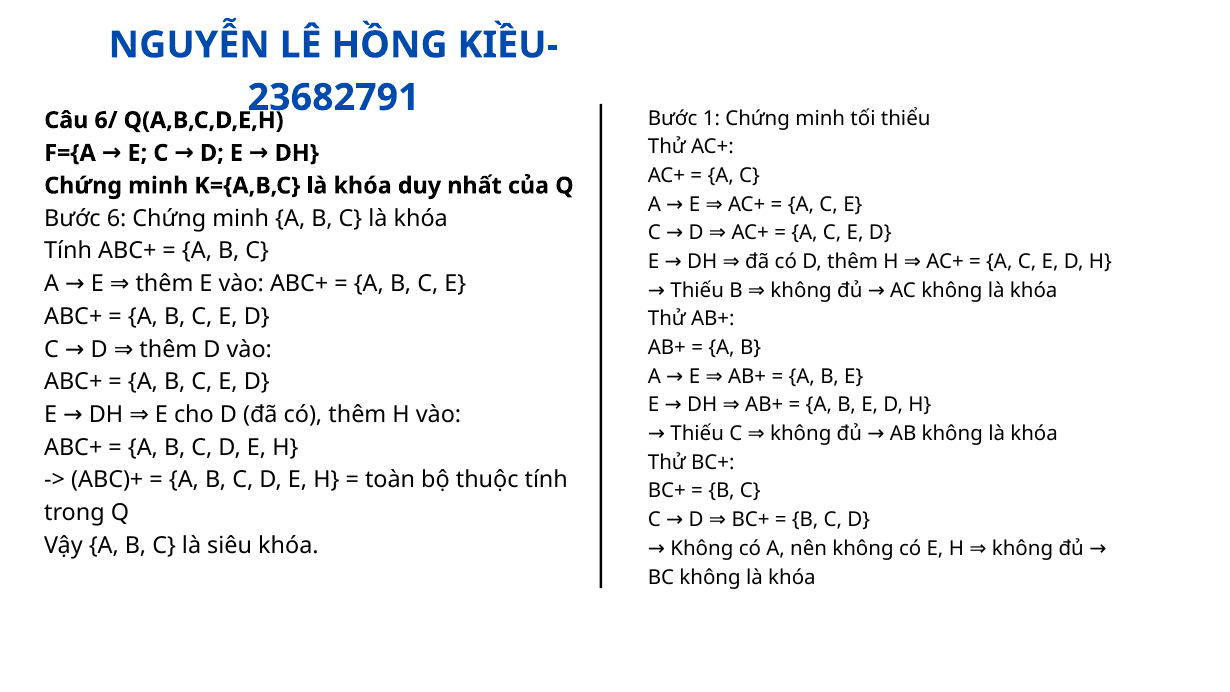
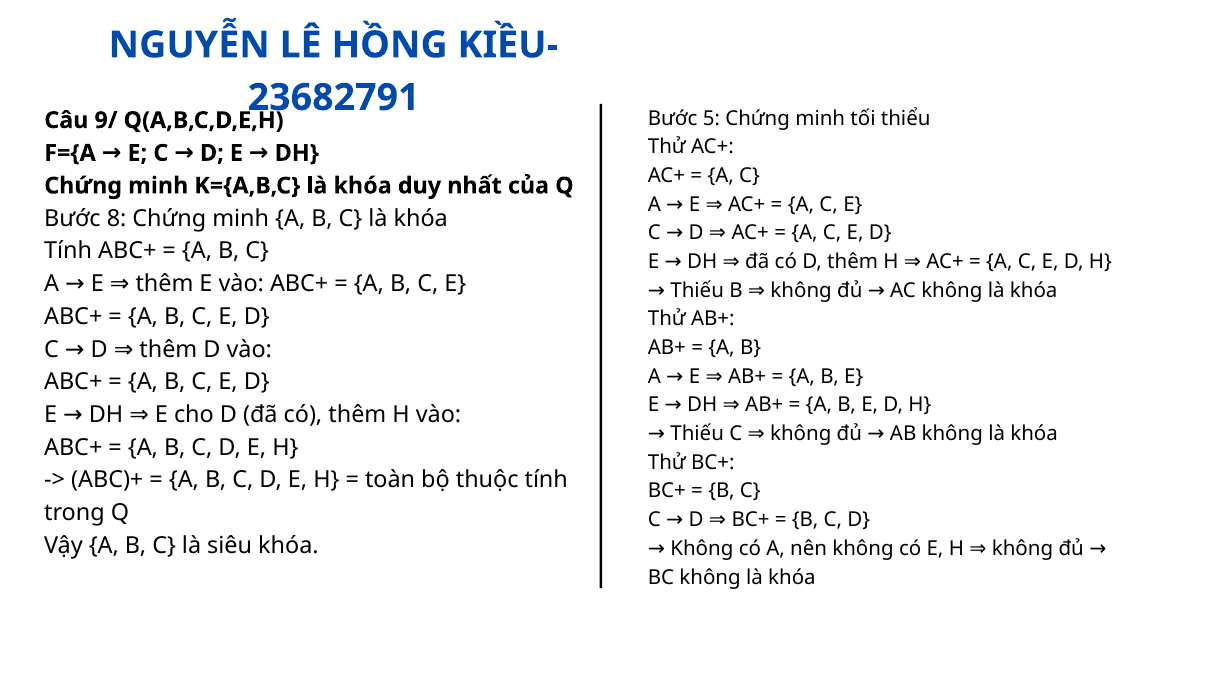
1: 1 -> 5
6/: 6/ -> 9/
6: 6 -> 8
